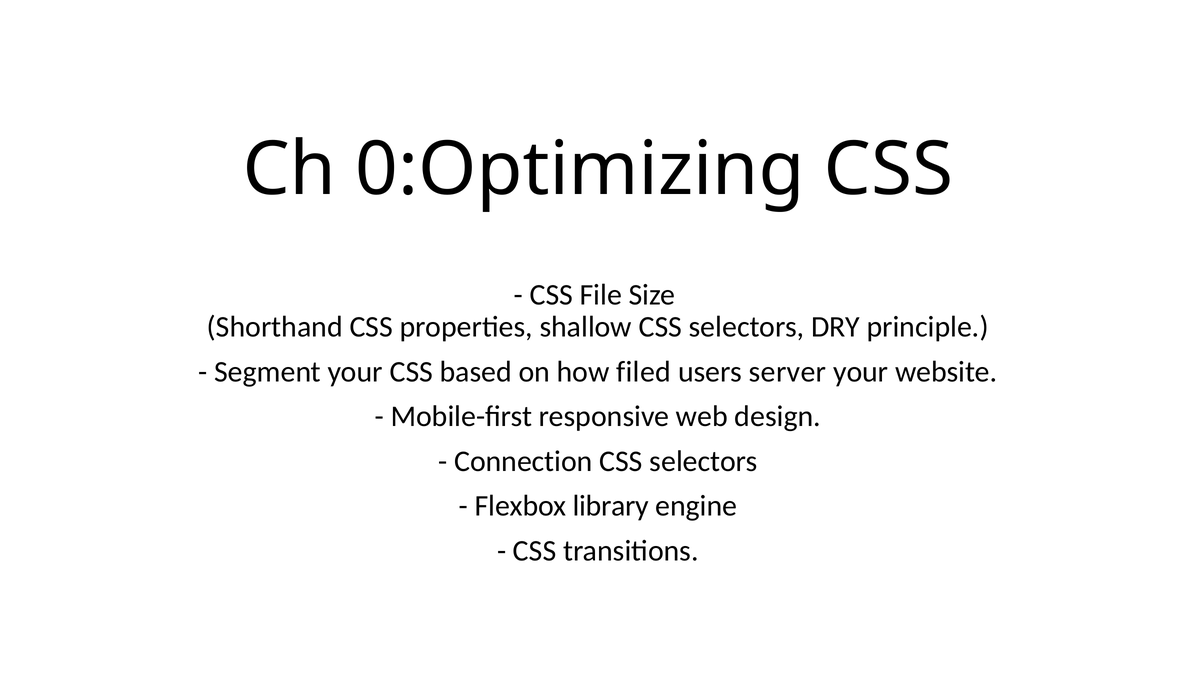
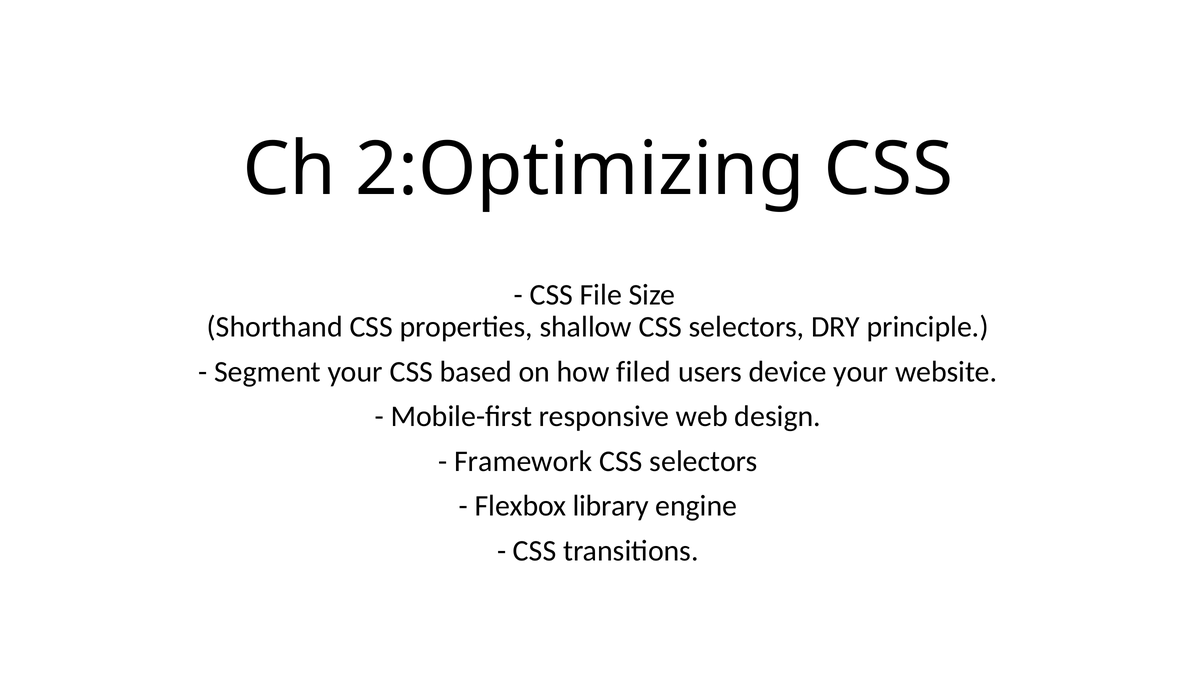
0:Optimizing: 0:Optimizing -> 2:Optimizing
server: server -> device
Connection: Connection -> Framework
